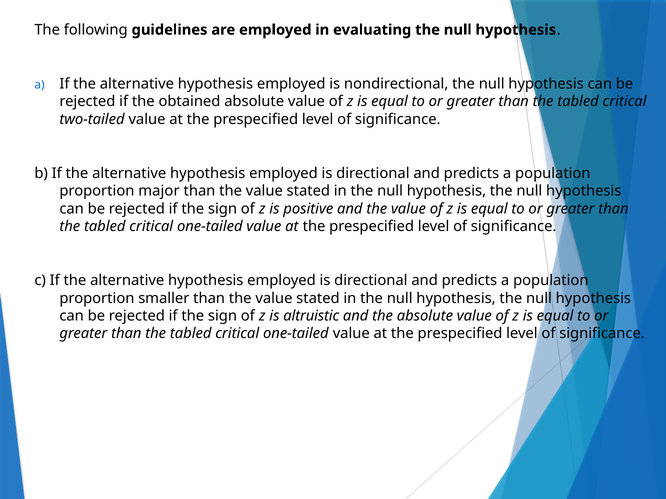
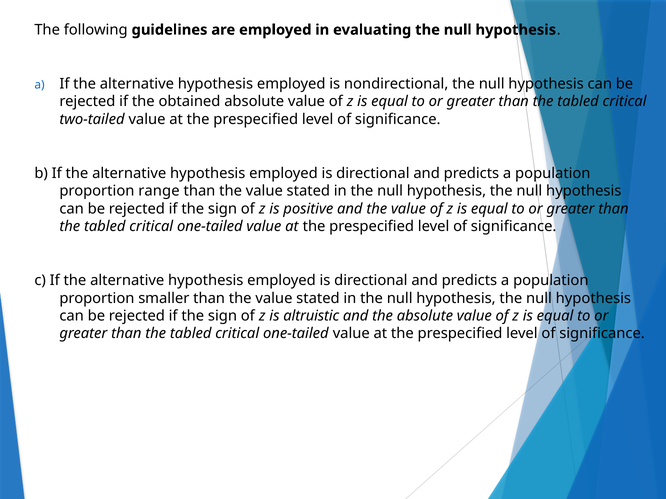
major: major -> range
